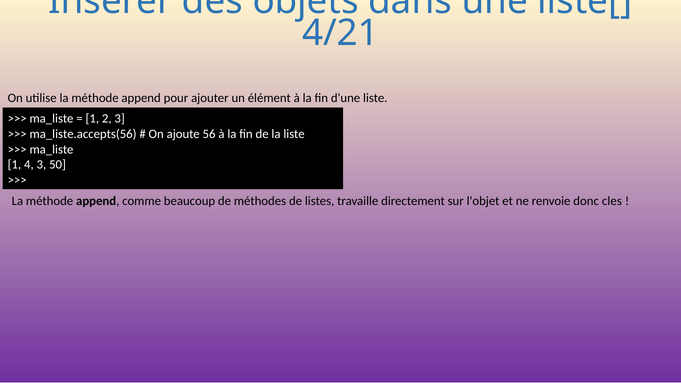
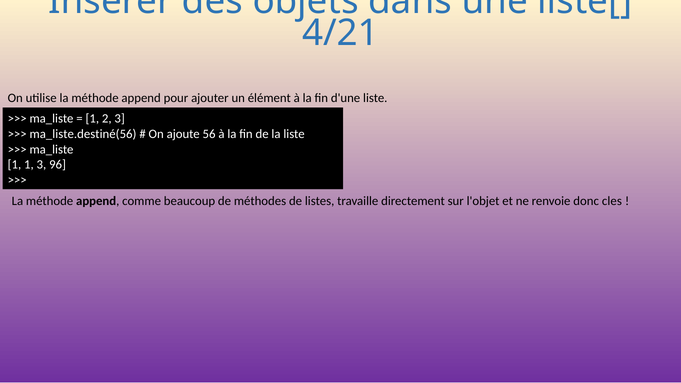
ma_liste.accepts(56: ma_liste.accepts(56 -> ma_liste.destiné(56
1 4: 4 -> 1
50: 50 -> 96
